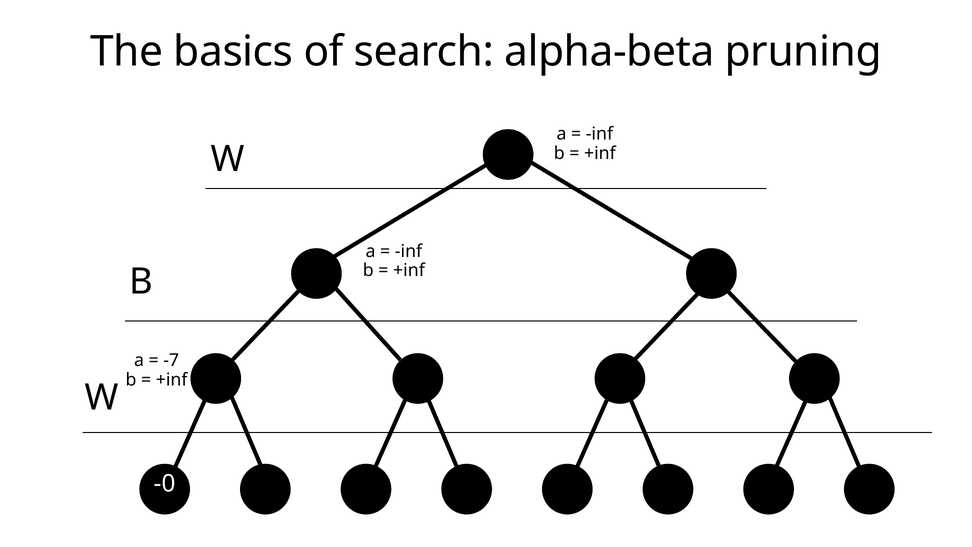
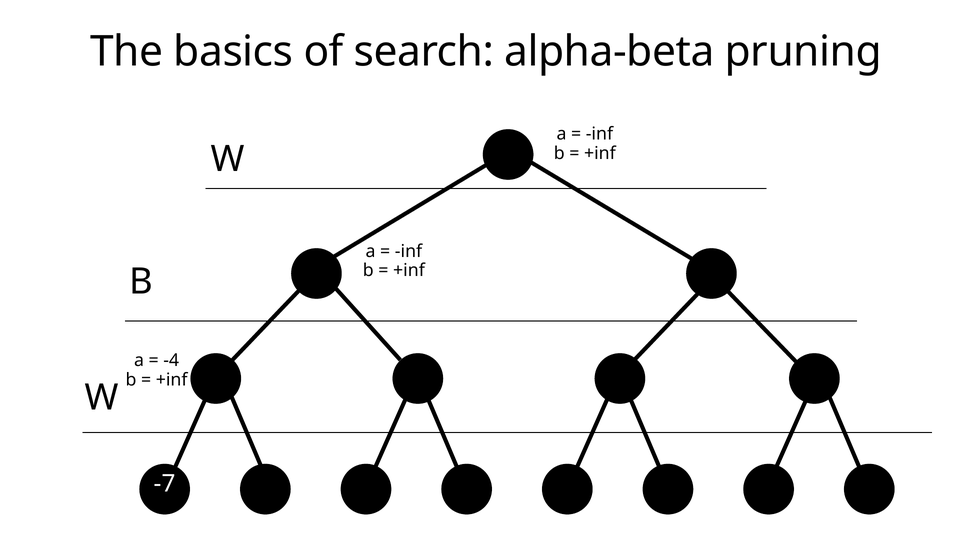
-7: -7 -> -4
-0: -0 -> -7
